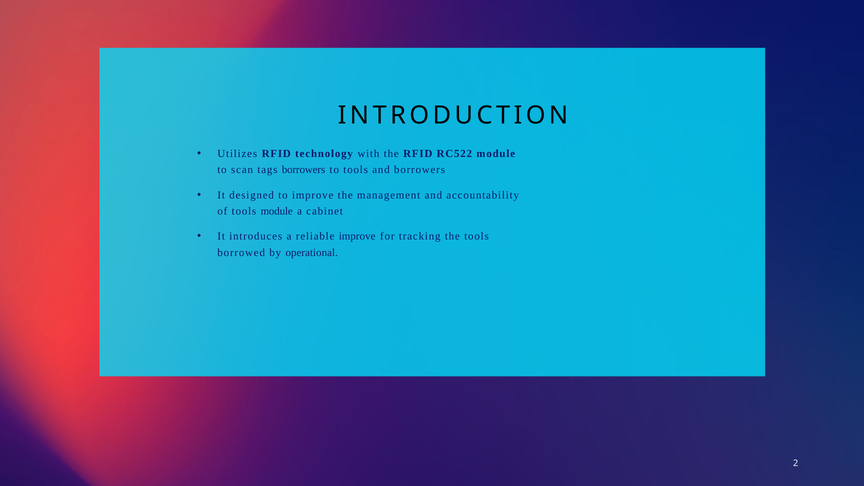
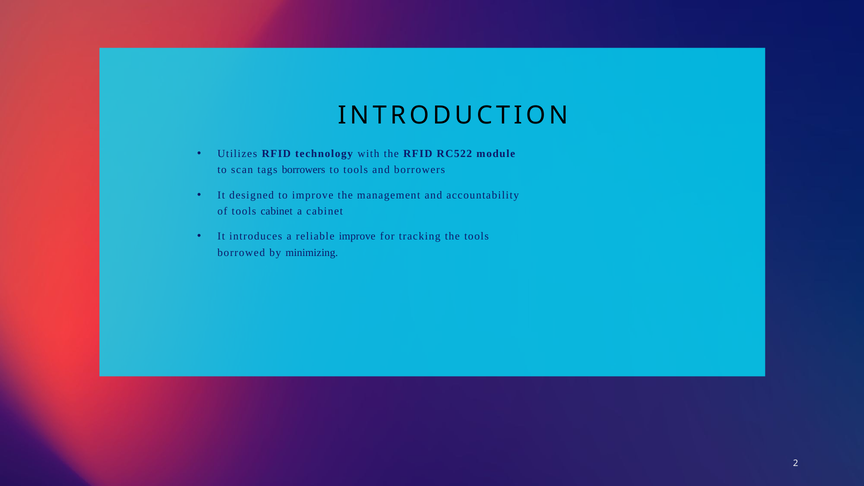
tools module: module -> cabinet
operational: operational -> minimizing
